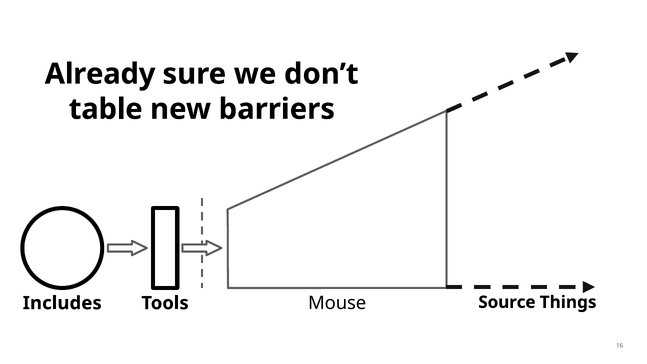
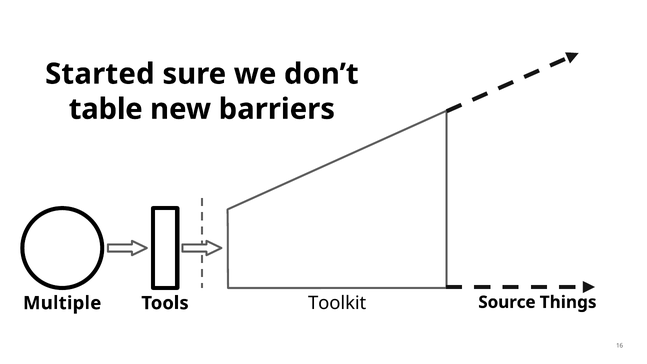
Already: Already -> Started
Mouse: Mouse -> Toolkit
Includes: Includes -> Multiple
